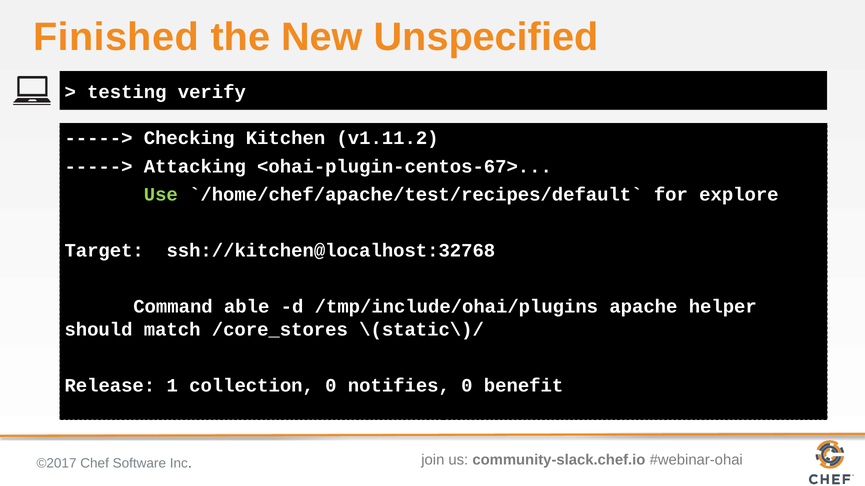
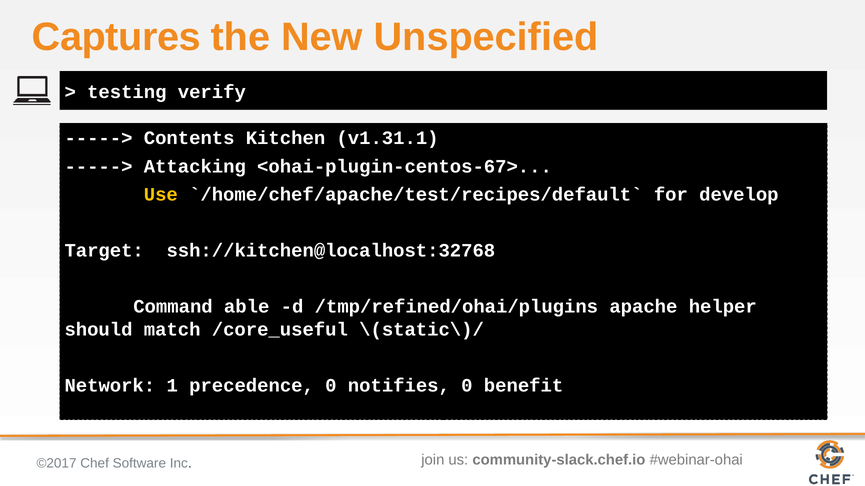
Finished: Finished -> Captures
Checking: Checking -> Contents
v1.11.2: v1.11.2 -> v1.31.1
Use colour: light green -> yellow
explore: explore -> develop
/tmp/include/ohai/plugins: /tmp/include/ohai/plugins -> /tmp/refined/ohai/plugins
/core_stores: /core_stores -> /core_useful
Release: Release -> Network
collection: collection -> precedence
